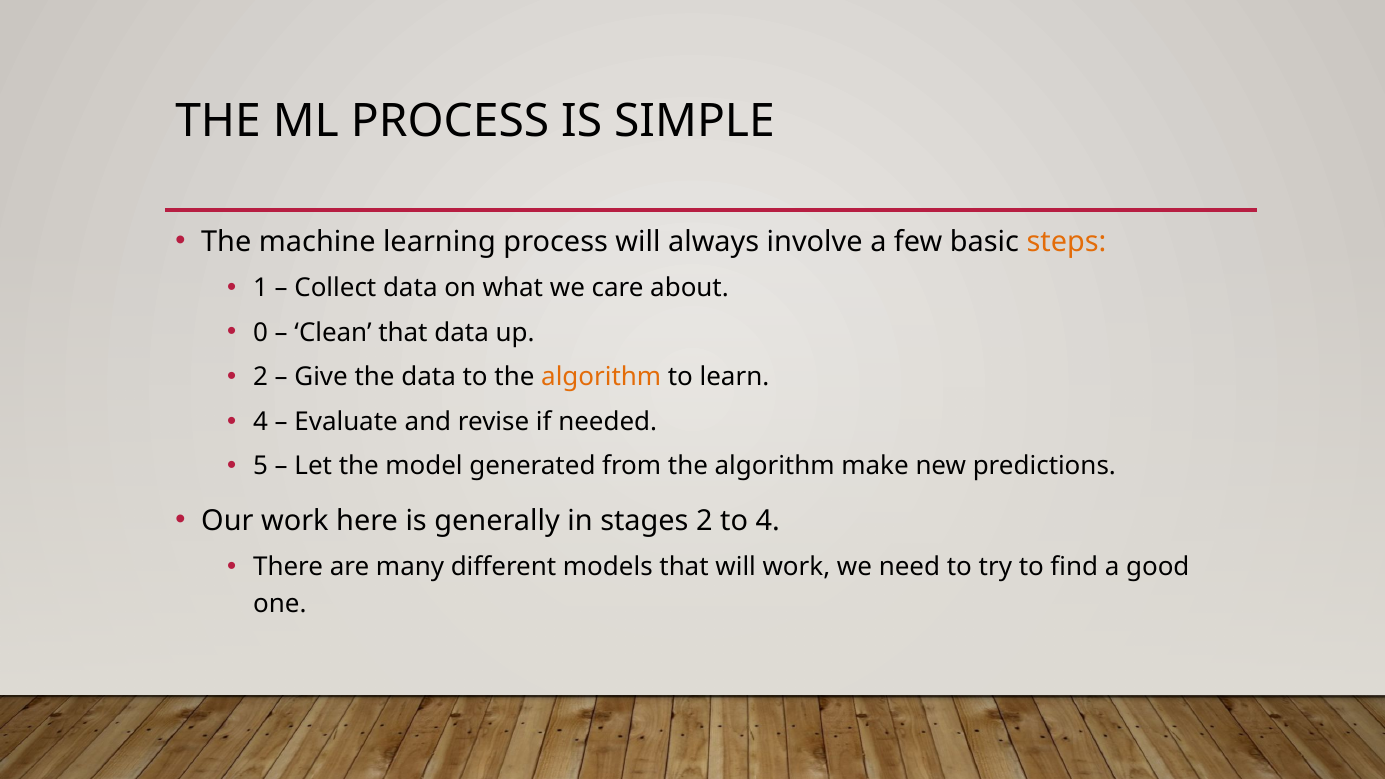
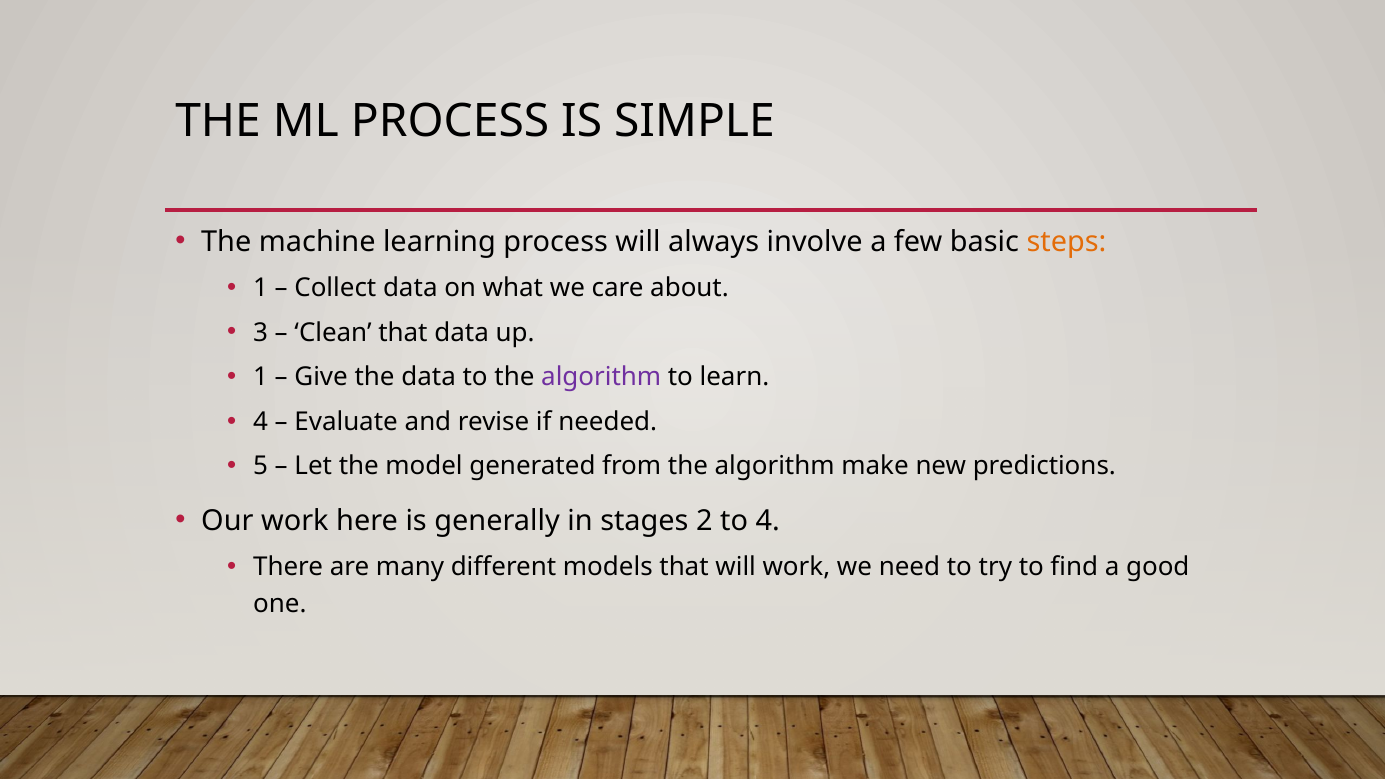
0: 0 -> 3
2 at (261, 377): 2 -> 1
algorithm at (601, 377) colour: orange -> purple
